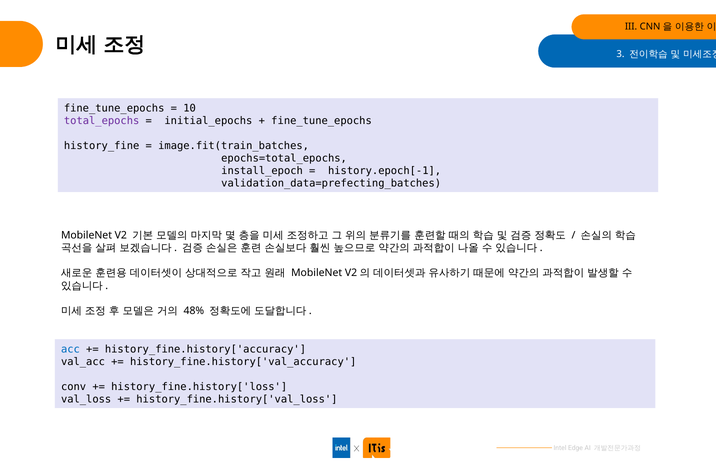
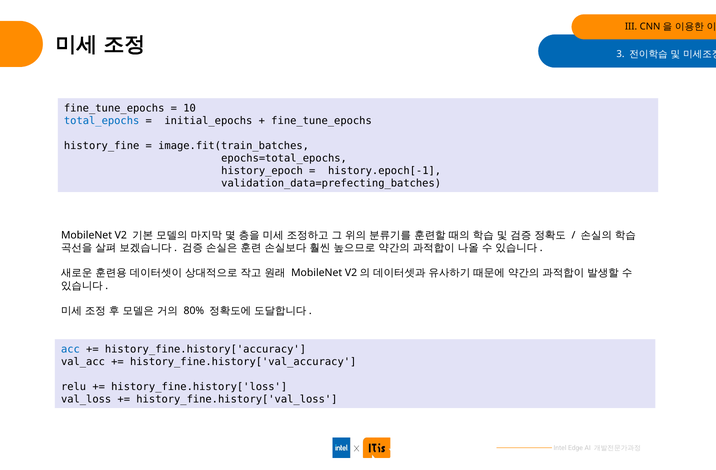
total_epochs colour: purple -> blue
install_epoch: install_epoch -> history_epoch
48%: 48% -> 80%
conv: conv -> relu
